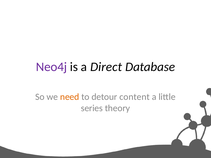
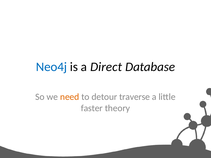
Neo4j colour: purple -> blue
content: content -> traverse
series: series -> faster
